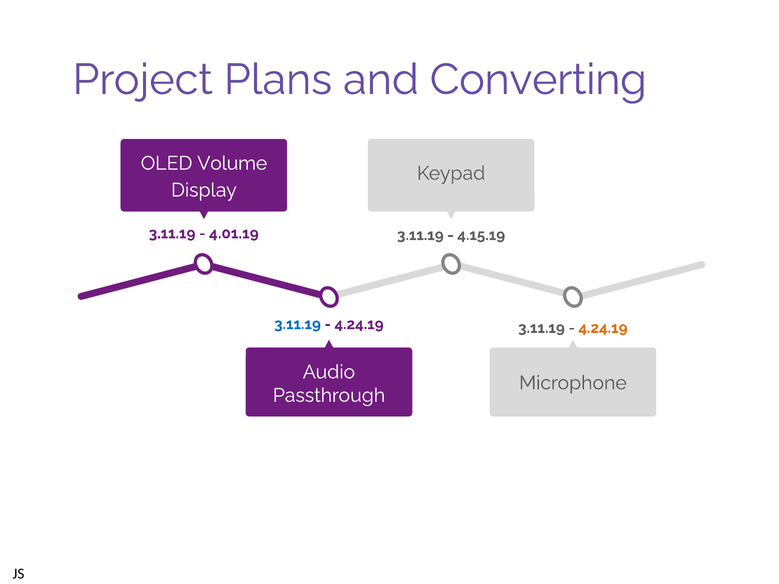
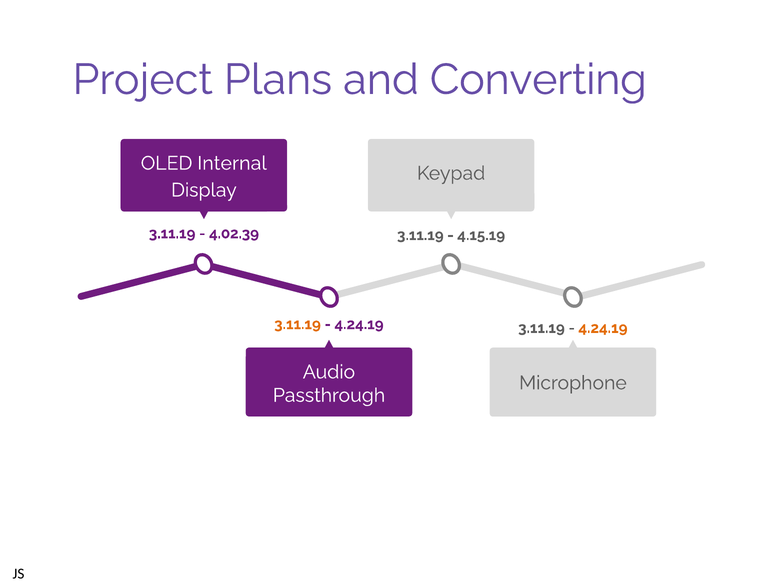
Volume: Volume -> Internal
4.01.19: 4.01.19 -> 4.02.39
3.11.19 at (298, 324) colour: blue -> orange
